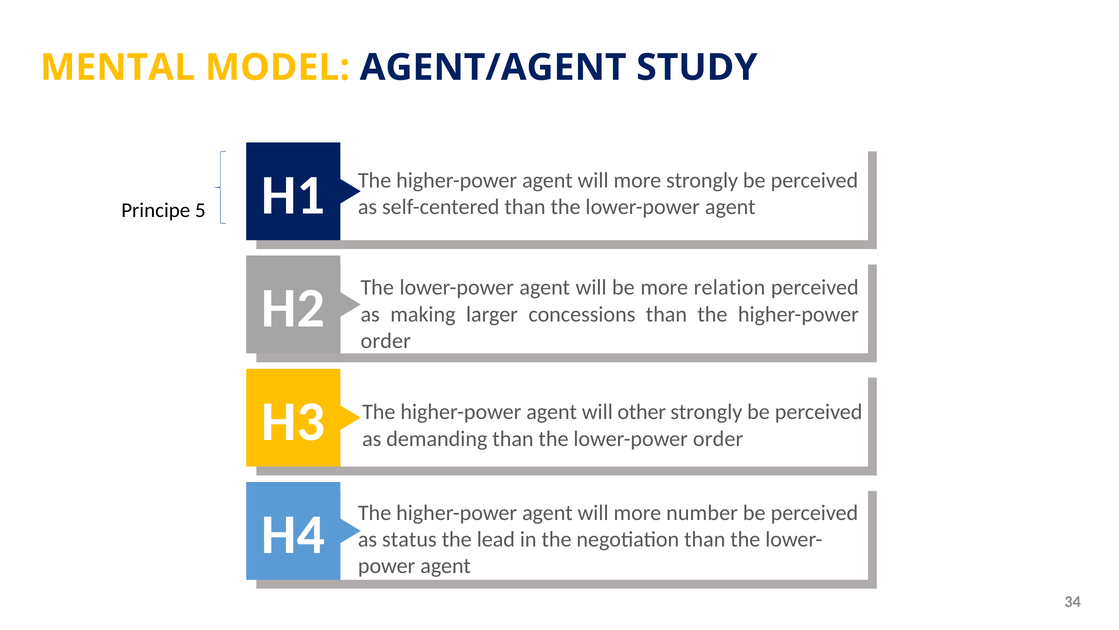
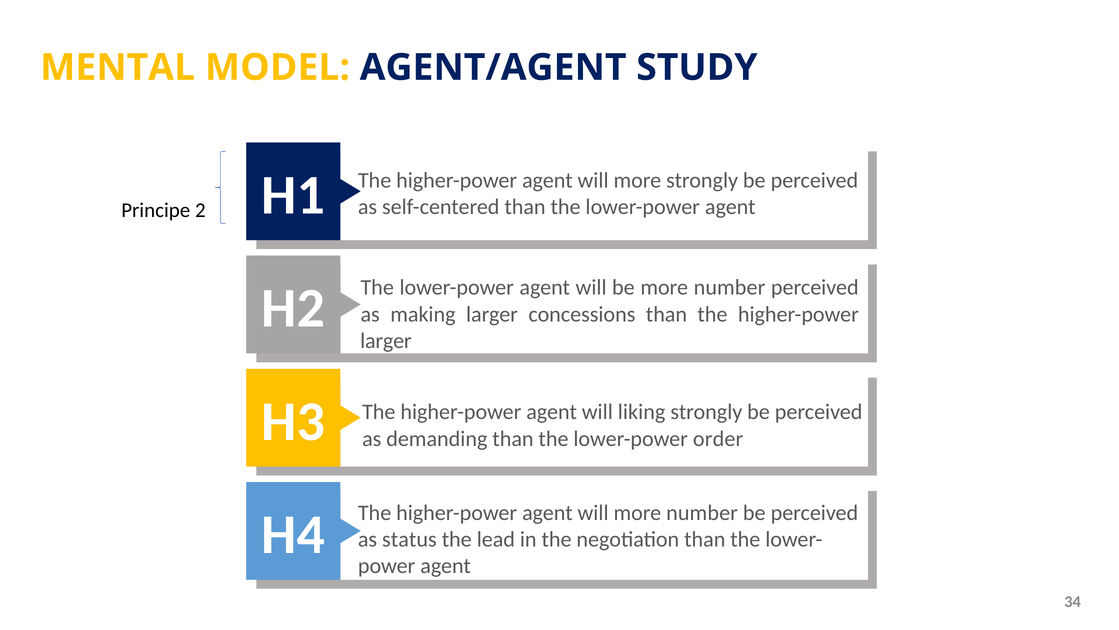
5: 5 -> 2
be more relation: relation -> number
order at (386, 341): order -> larger
other: other -> liking
